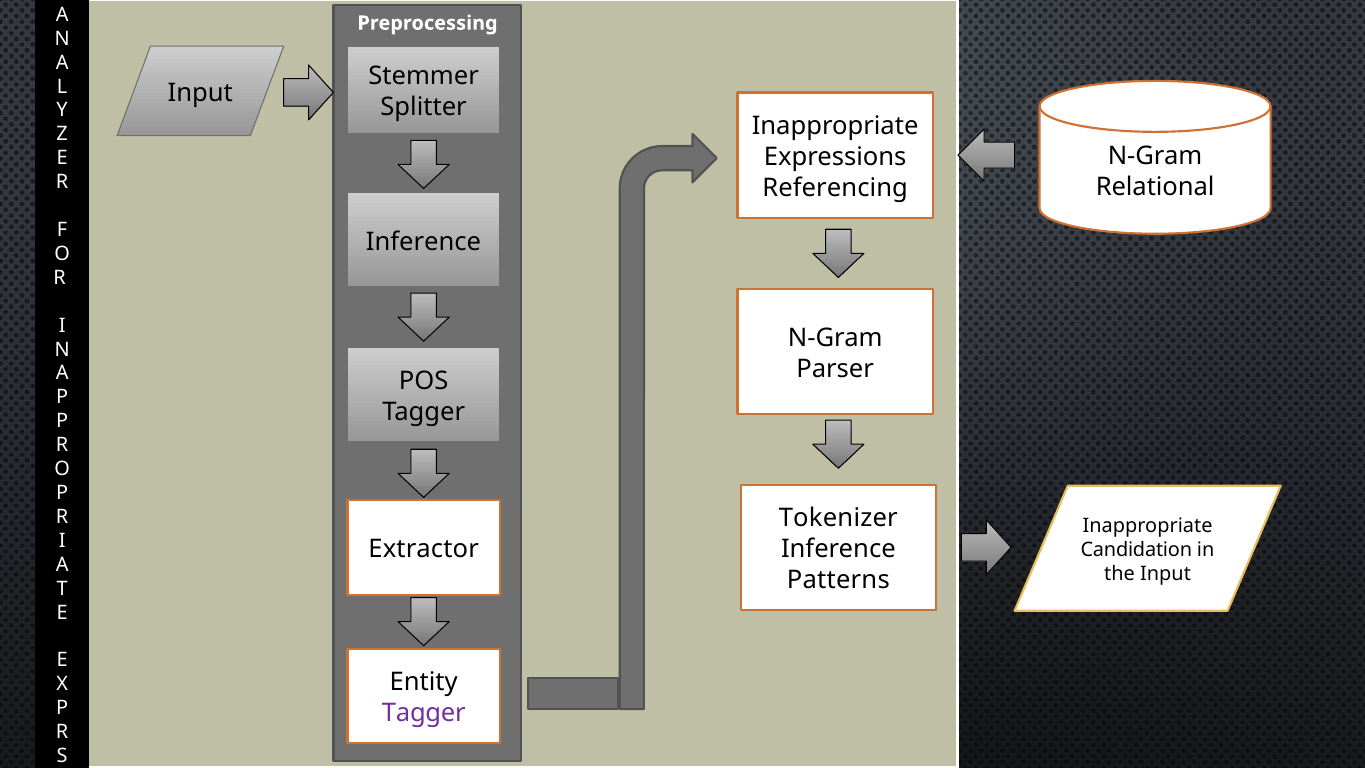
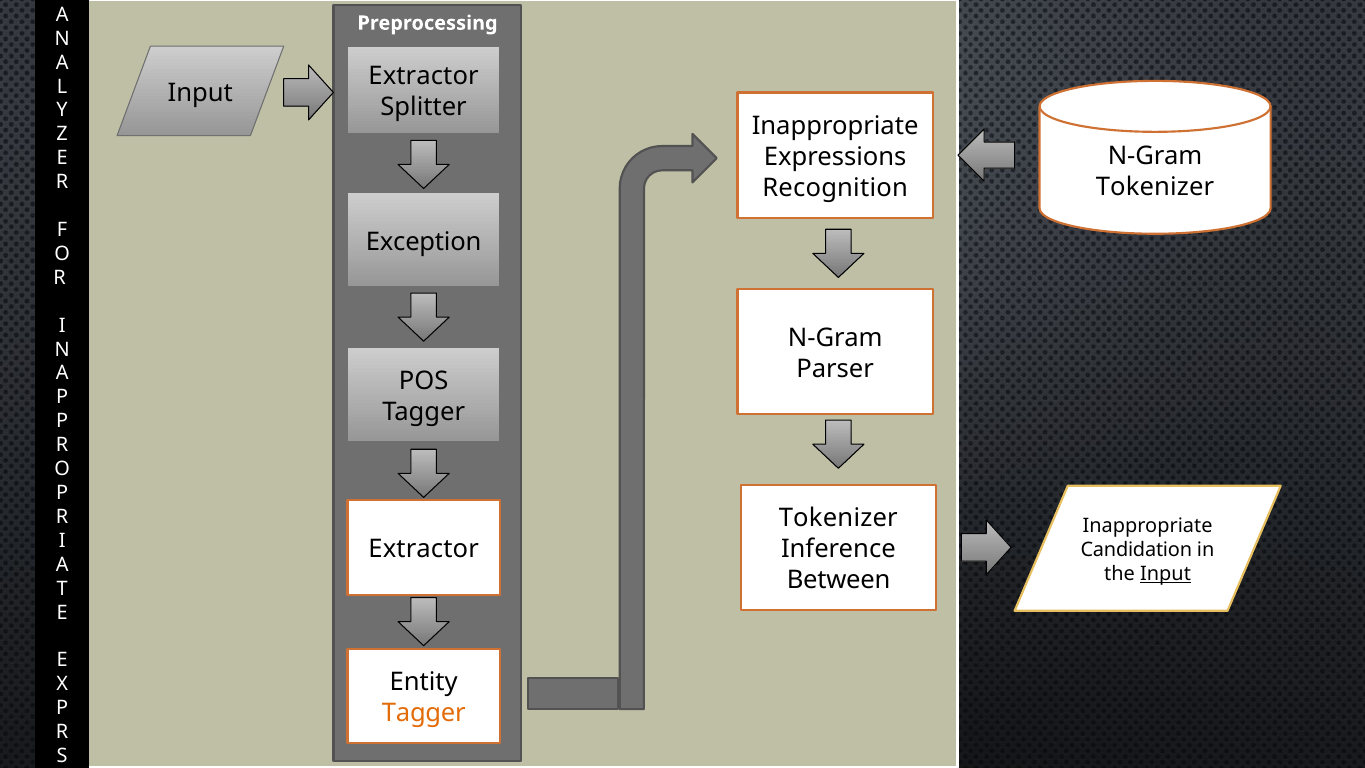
Stemmer at (424, 76): Stemmer -> Extractor
Relational at (1155, 187): Relational -> Tokenizer
Referencing: Referencing -> Recognition
Inference at (424, 242): Inference -> Exception
Input at (1165, 573) underline: none -> present
Patterns: Patterns -> Between
Tagger at (424, 713) colour: purple -> orange
